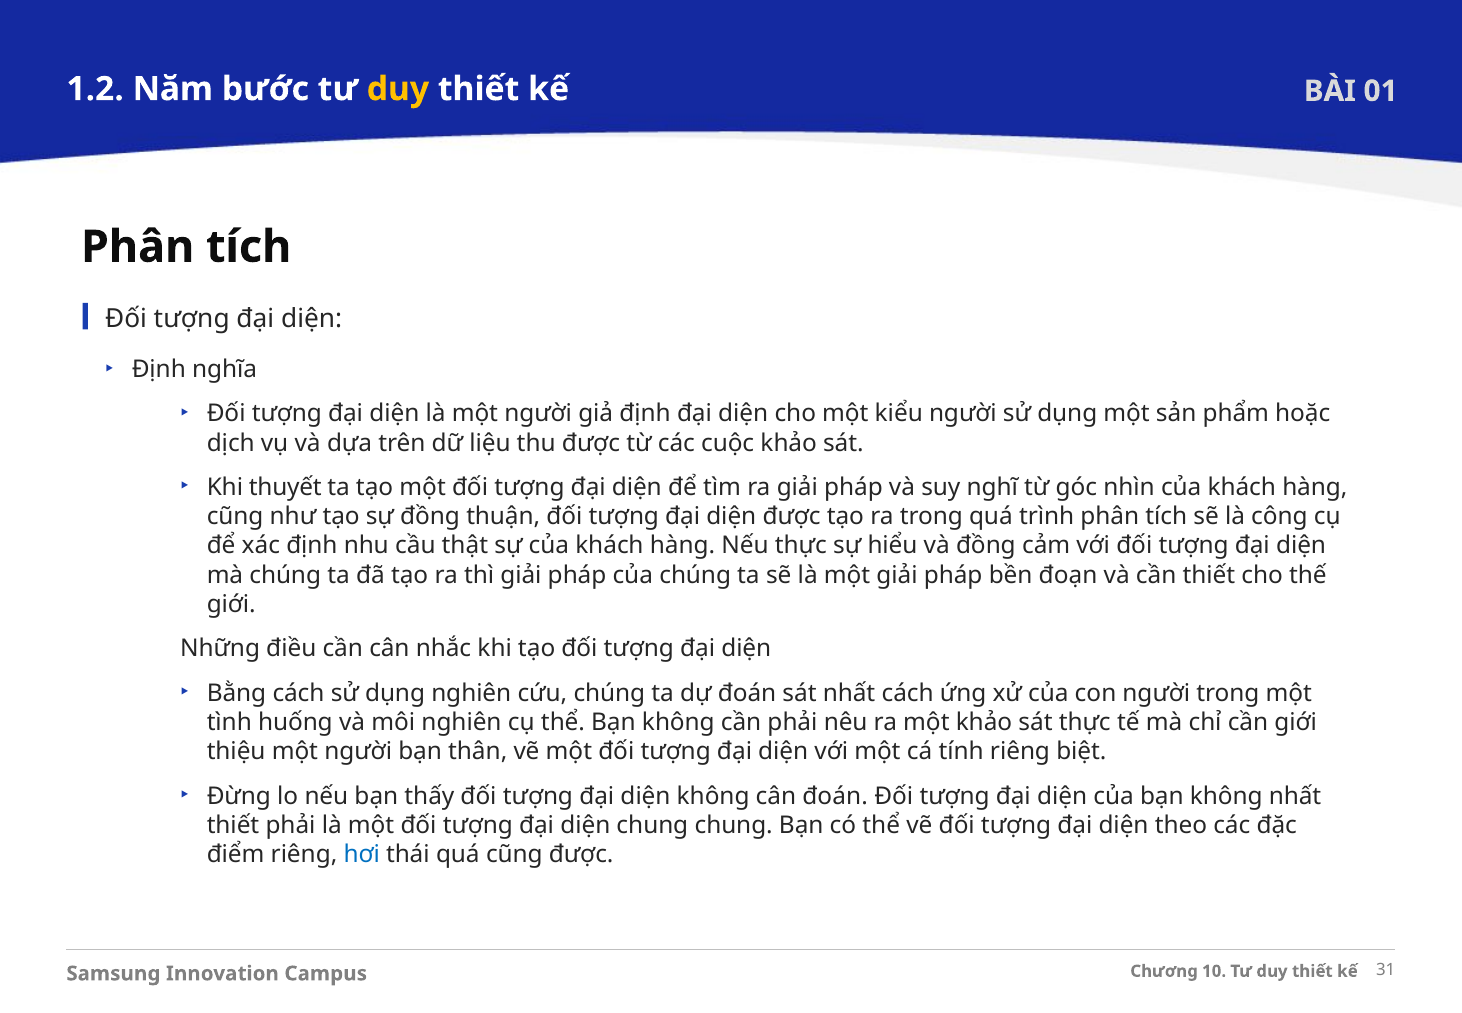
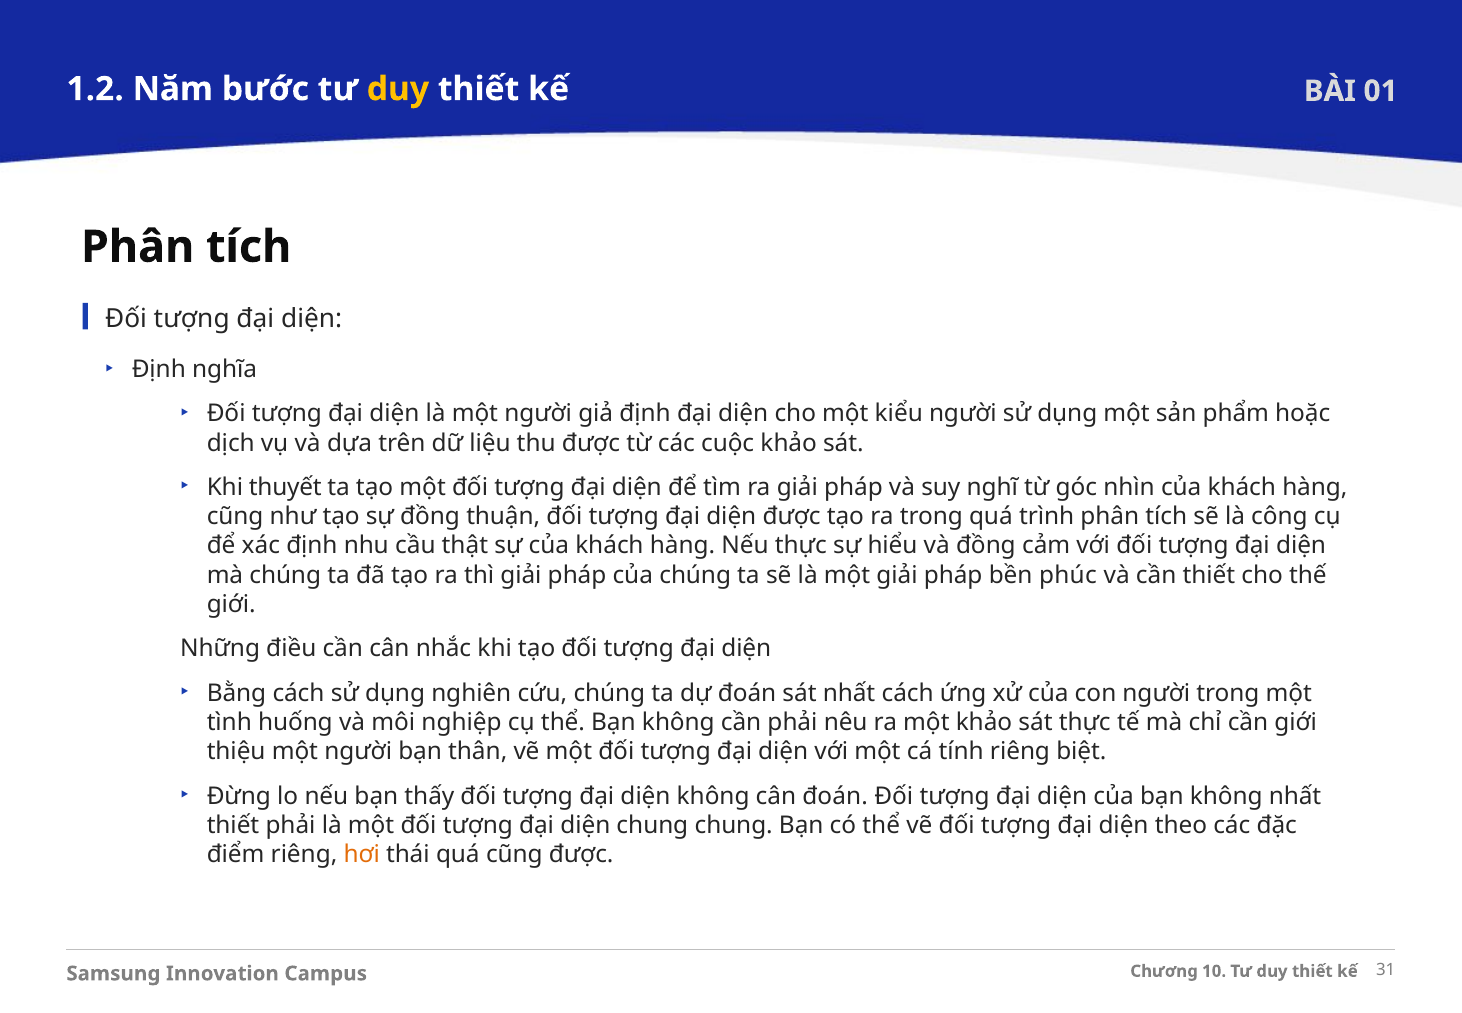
đoạn: đoạn -> phúc
môi nghiên: nghiên -> nghiệp
hơi colour: blue -> orange
